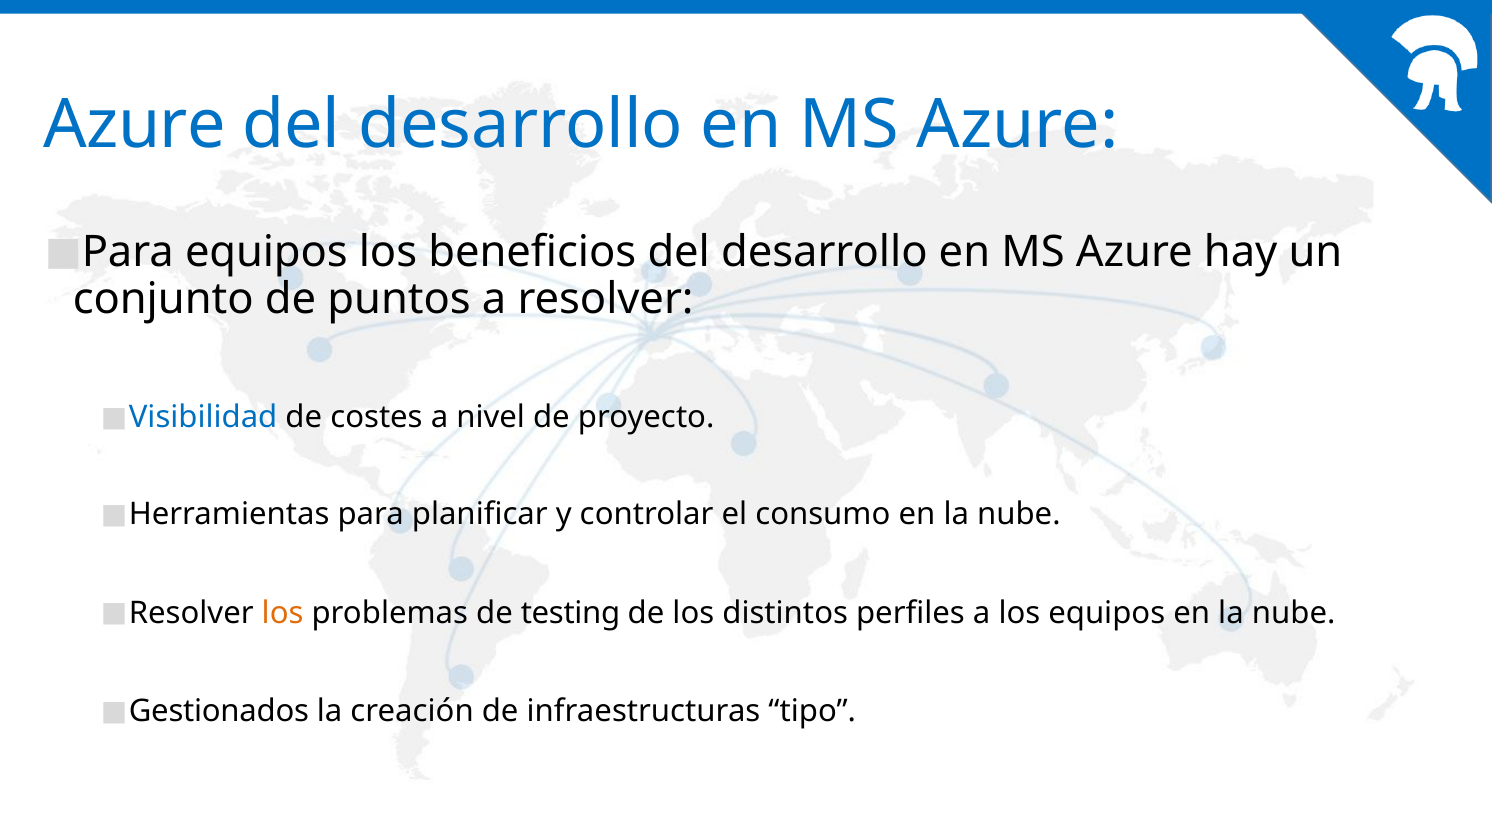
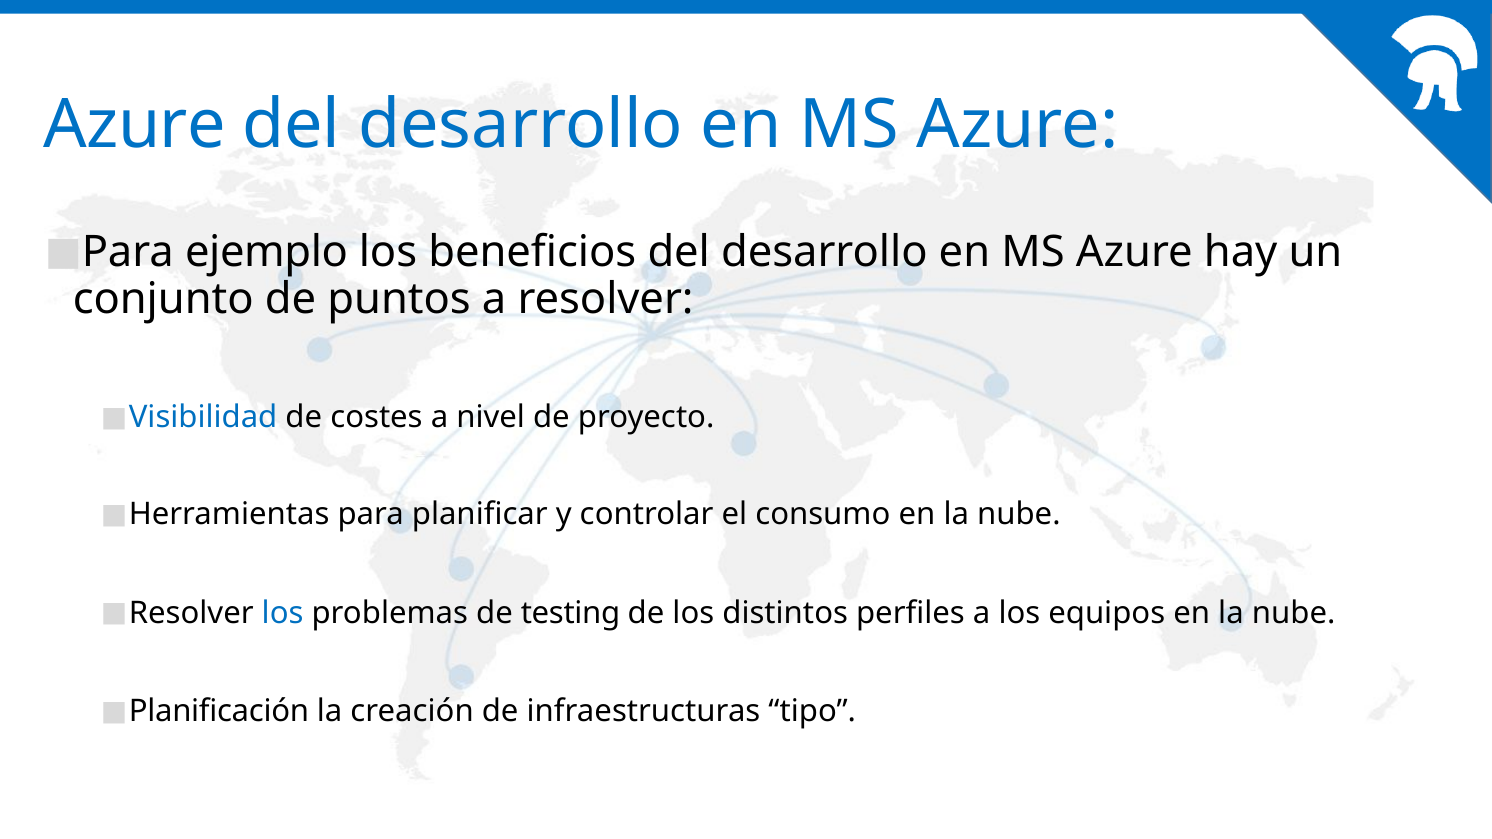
Para equipos: equipos -> ejemplo
los at (283, 613) colour: orange -> blue
Gestionados: Gestionados -> Planificación
